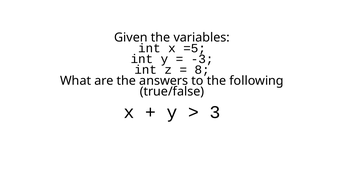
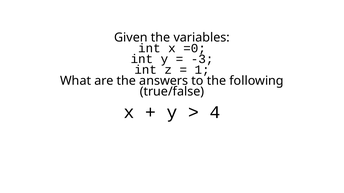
=5: =5 -> =0
8: 8 -> 1
3: 3 -> 4
